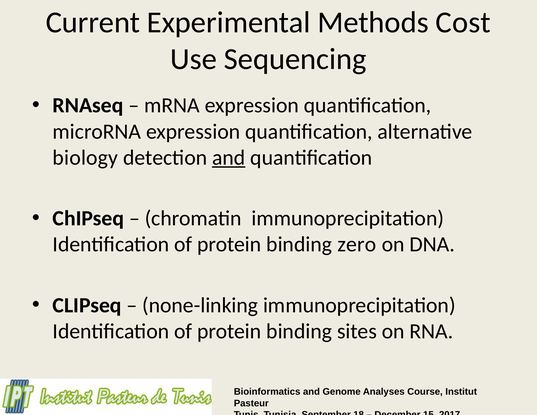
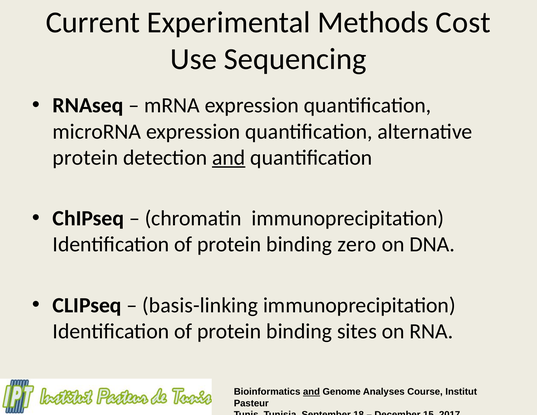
biology at (85, 158): biology -> protein
none-linking: none-linking -> basis-linking
and at (311, 392) underline: none -> present
